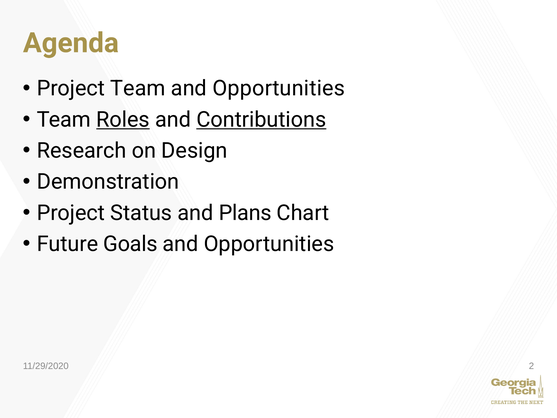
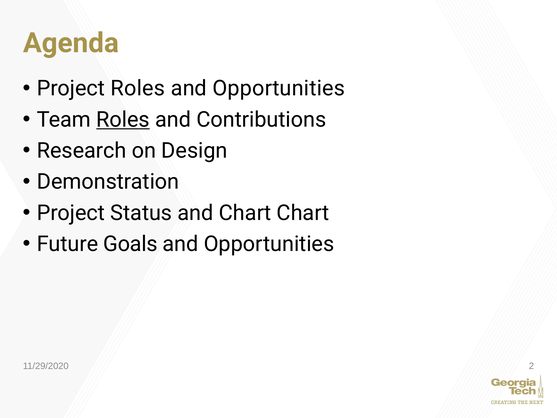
Project Team: Team -> Roles
Contributions underline: present -> none
and Plans: Plans -> Chart
